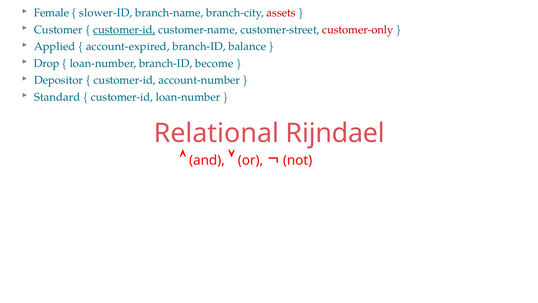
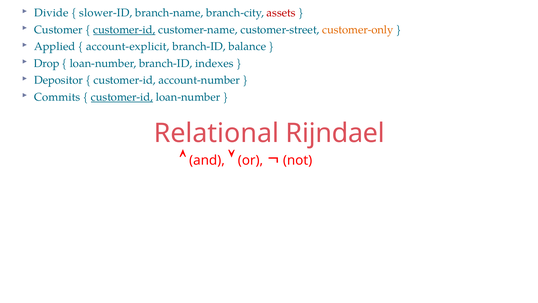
Female: Female -> Divide
customer-only colour: red -> orange
account-expired: account-expired -> account-explicit
become: become -> indexes
Standard: Standard -> Commits
customer-id at (122, 97) underline: none -> present
